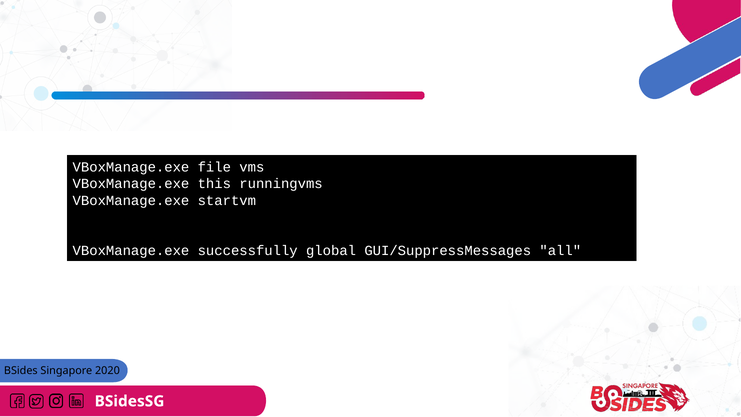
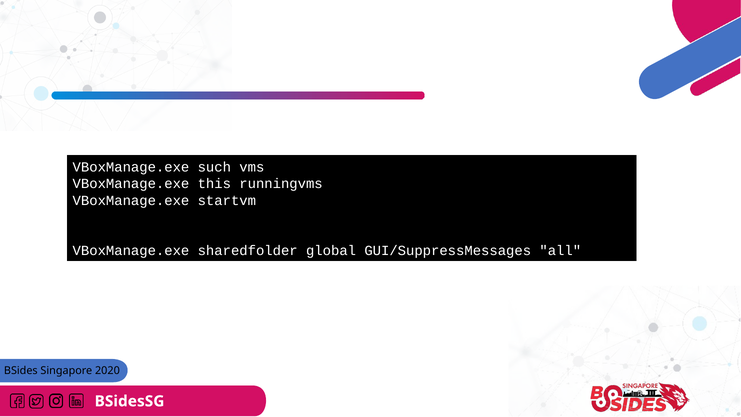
file: file -> such
successfully: successfully -> sharedfolder
